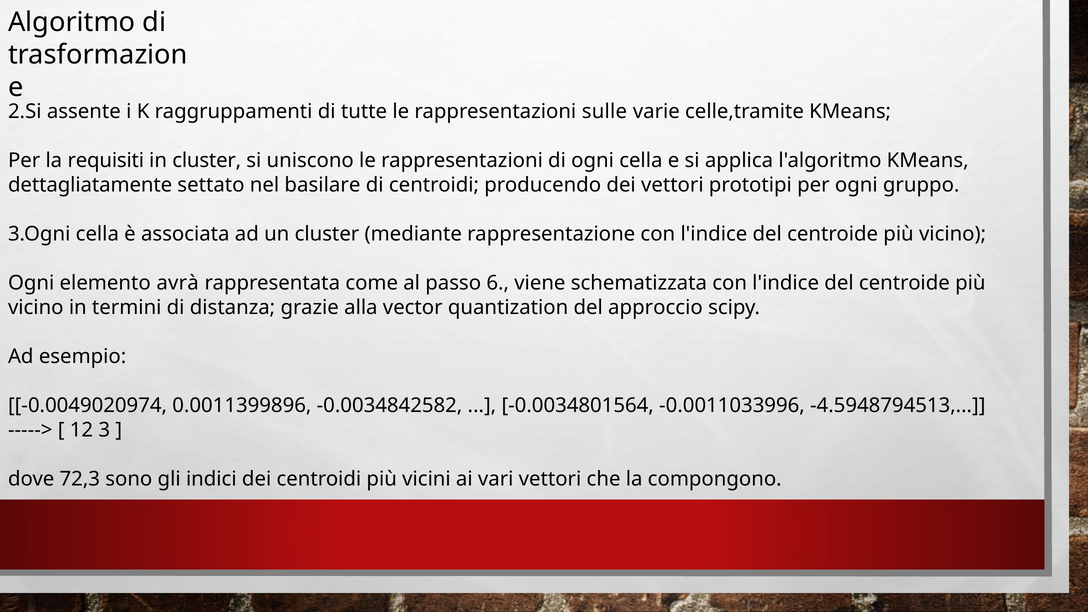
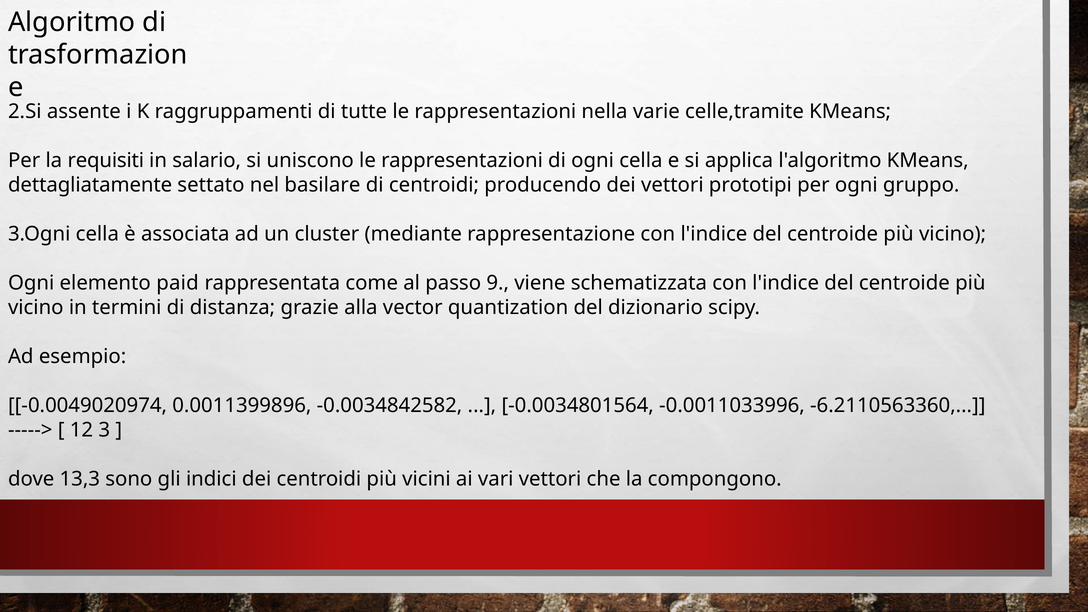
sulle: sulle -> nella
in cluster: cluster -> salario
avrà: avrà -> paid
6: 6 -> 9
approccio: approccio -> dizionario
-4.5948794513: -4.5948794513 -> -6.2110563360
72,3: 72,3 -> 13,3
